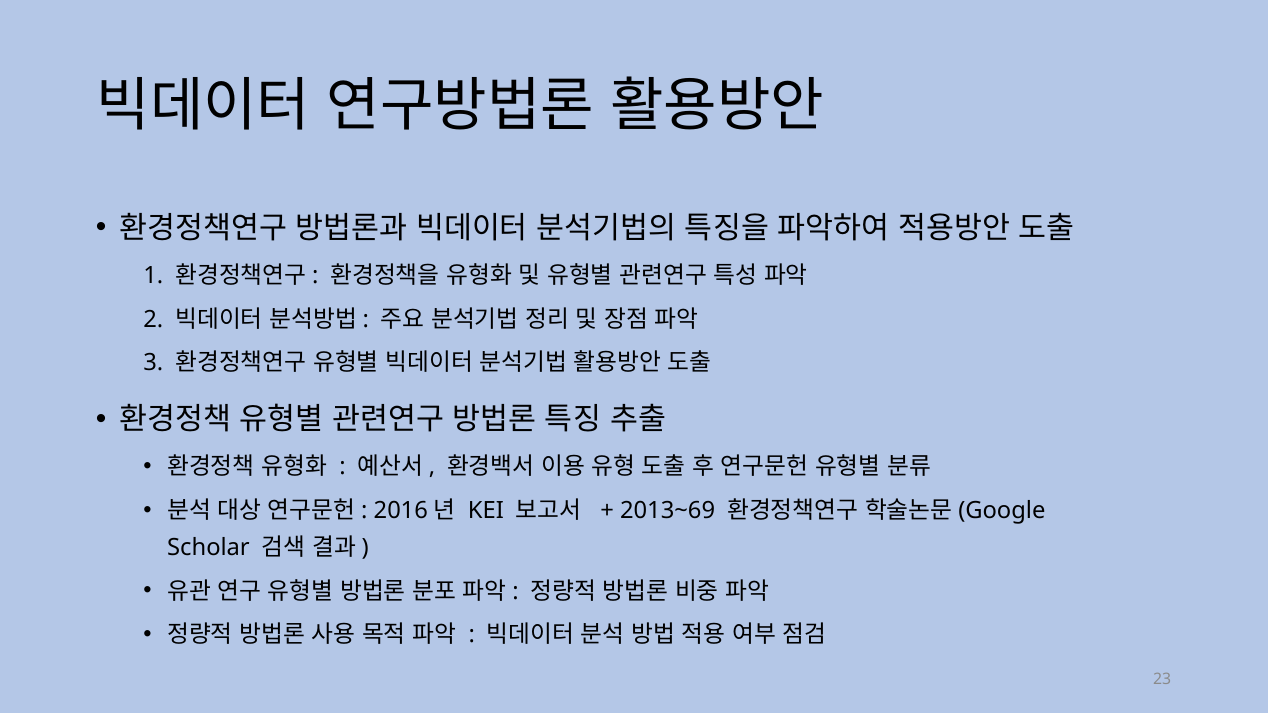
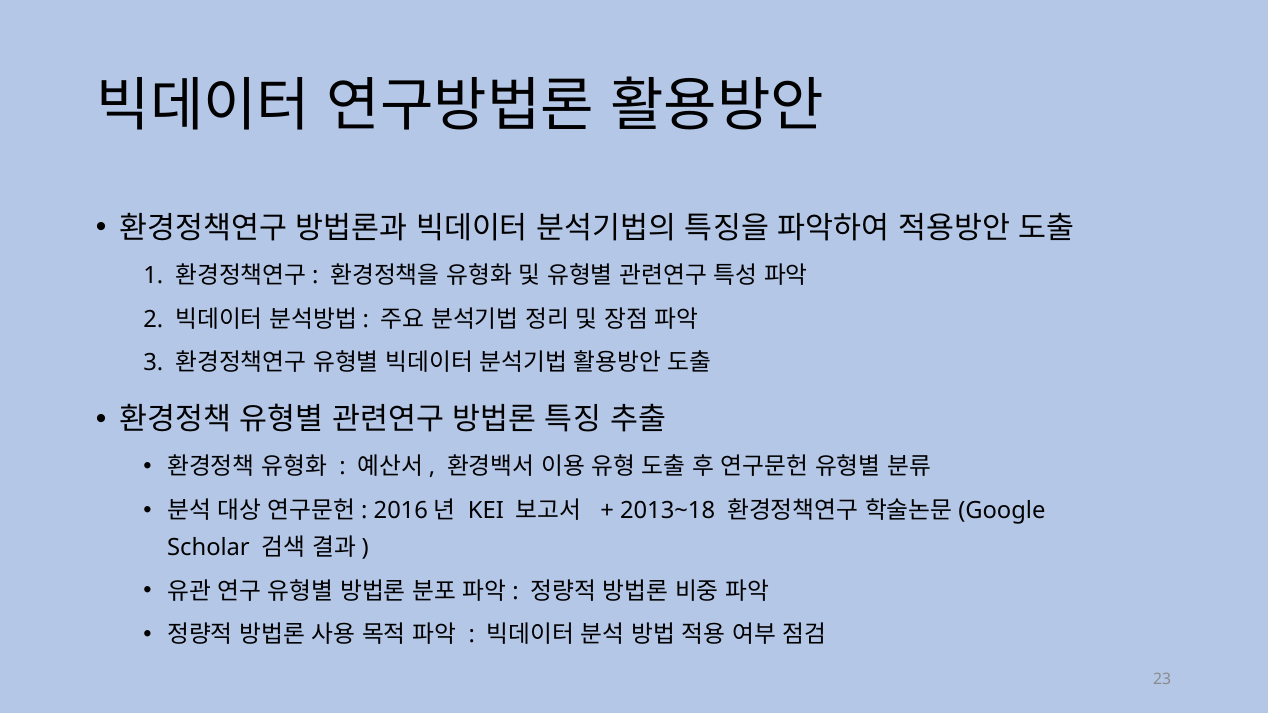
2013~69: 2013~69 -> 2013~18
